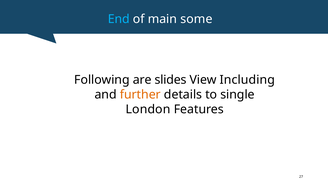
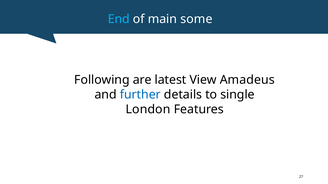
slides: slides -> latest
Including: Including -> Amadeus
further colour: orange -> blue
